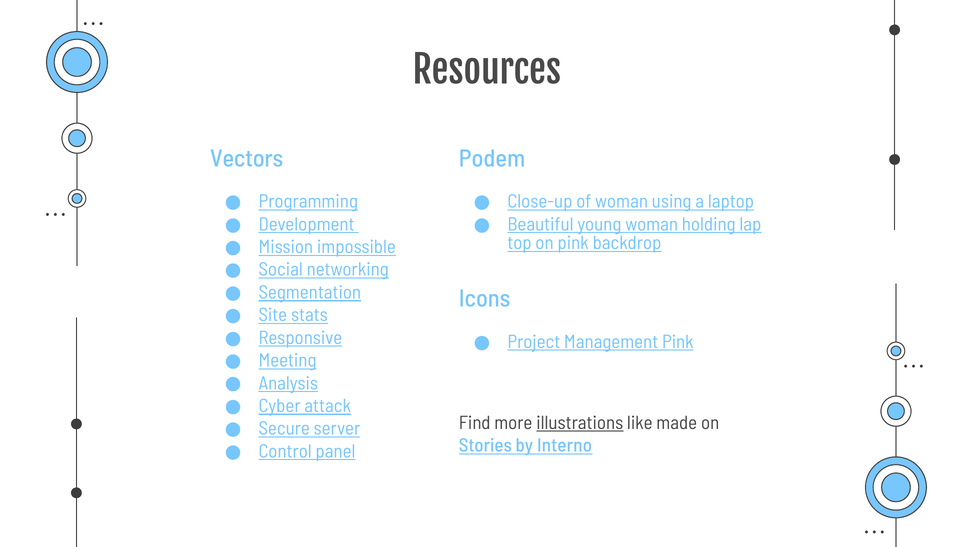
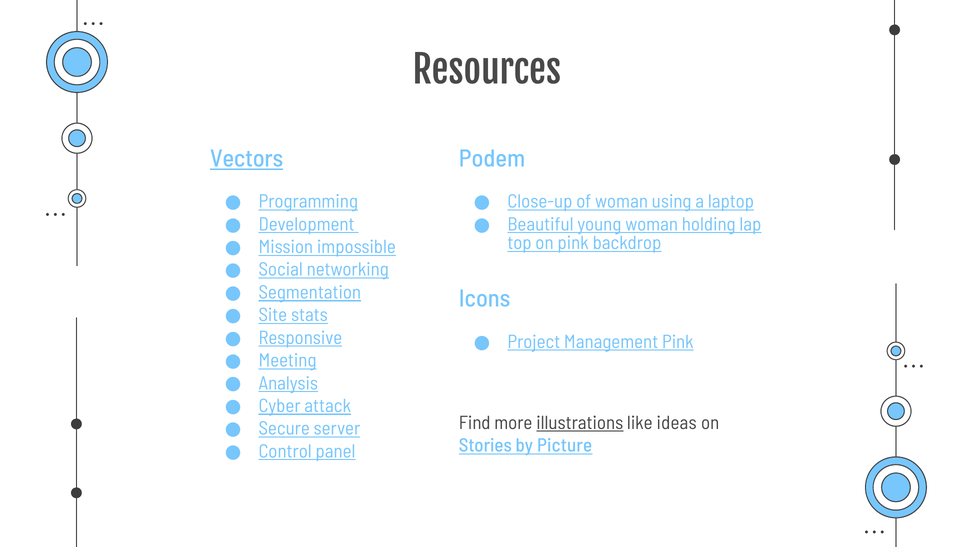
Vectors underline: none -> present
made: made -> ideas
Interno: Interno -> Picture
